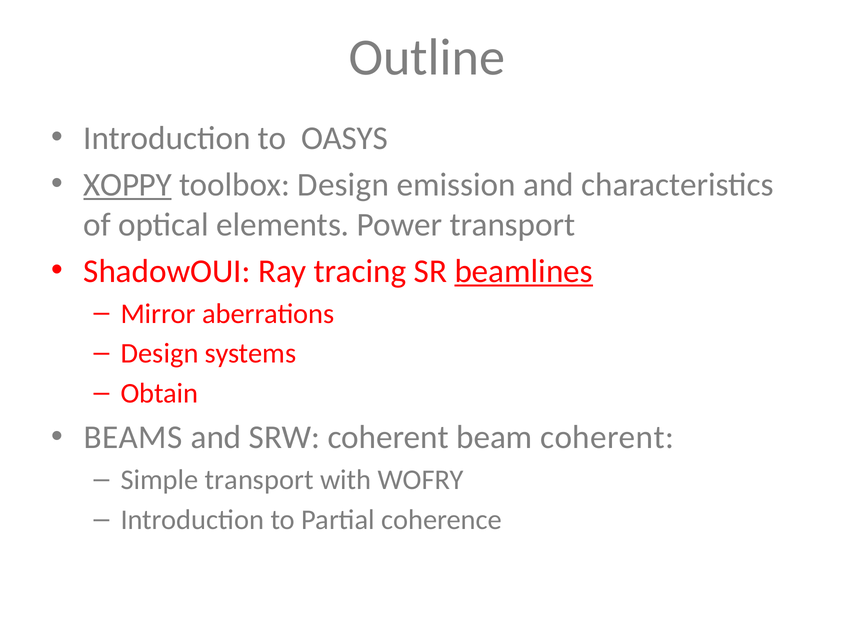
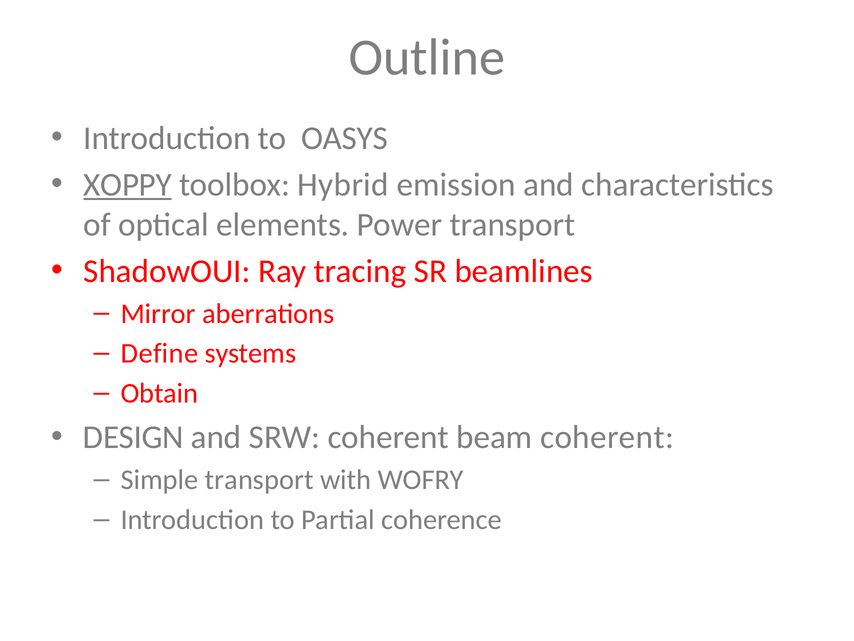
toolbox Design: Design -> Hybrid
beamlines underline: present -> none
Design at (160, 353): Design -> Define
BEAMS: BEAMS -> DESIGN
